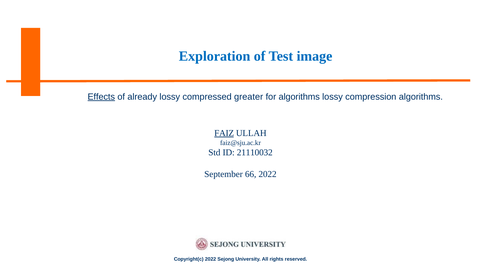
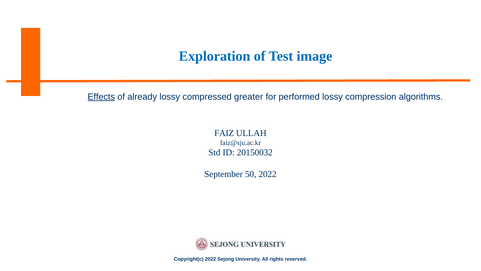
for algorithms: algorithms -> performed
FAIZ underline: present -> none
21110032: 21110032 -> 20150032
66: 66 -> 50
